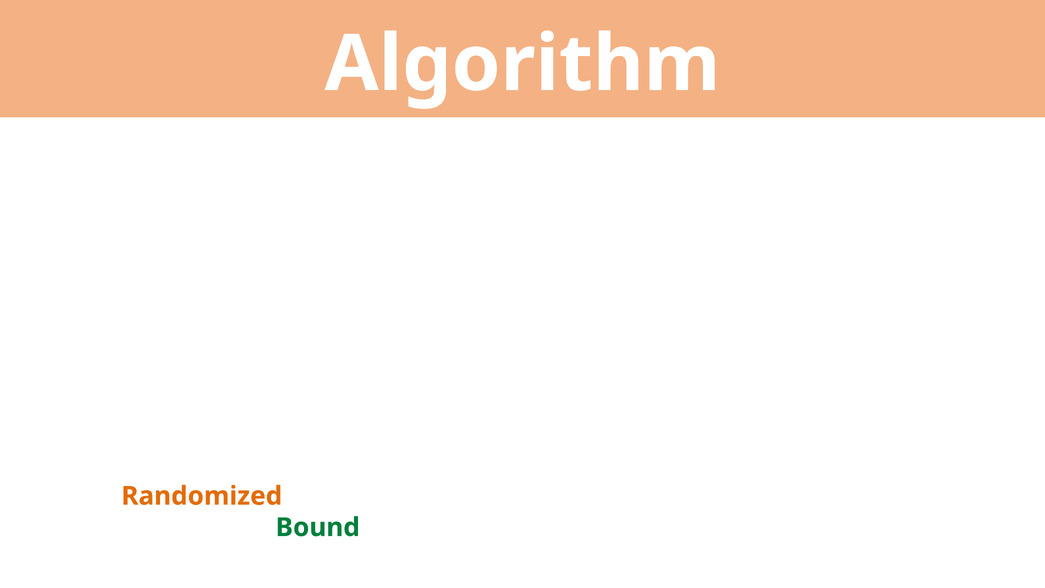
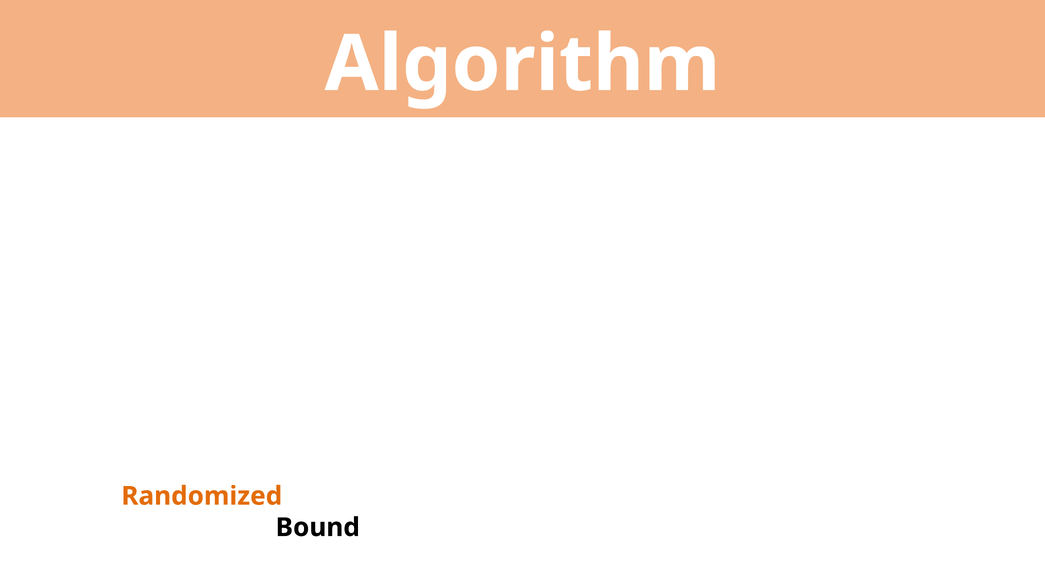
Bound colour: green -> black
